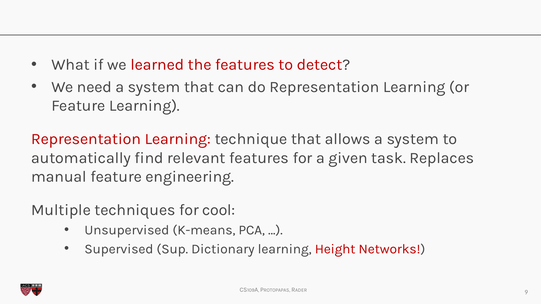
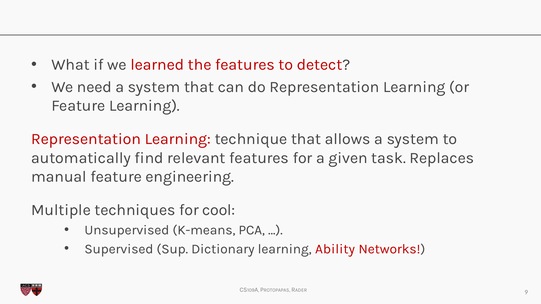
Height: Height -> Ability
